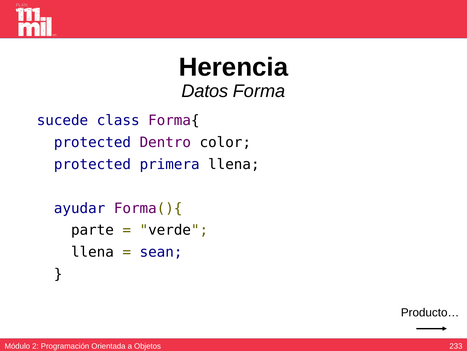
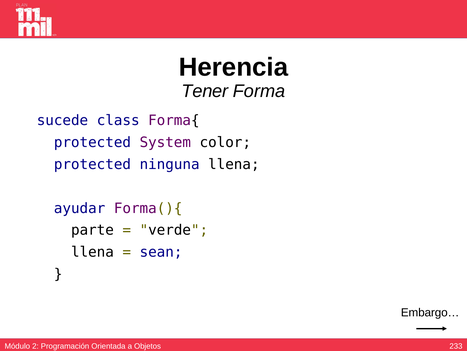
Datos: Datos -> Tener
Dentro: Dentro -> System
primera: primera -> ninguna
Producto…: Producto… -> Embargo…
